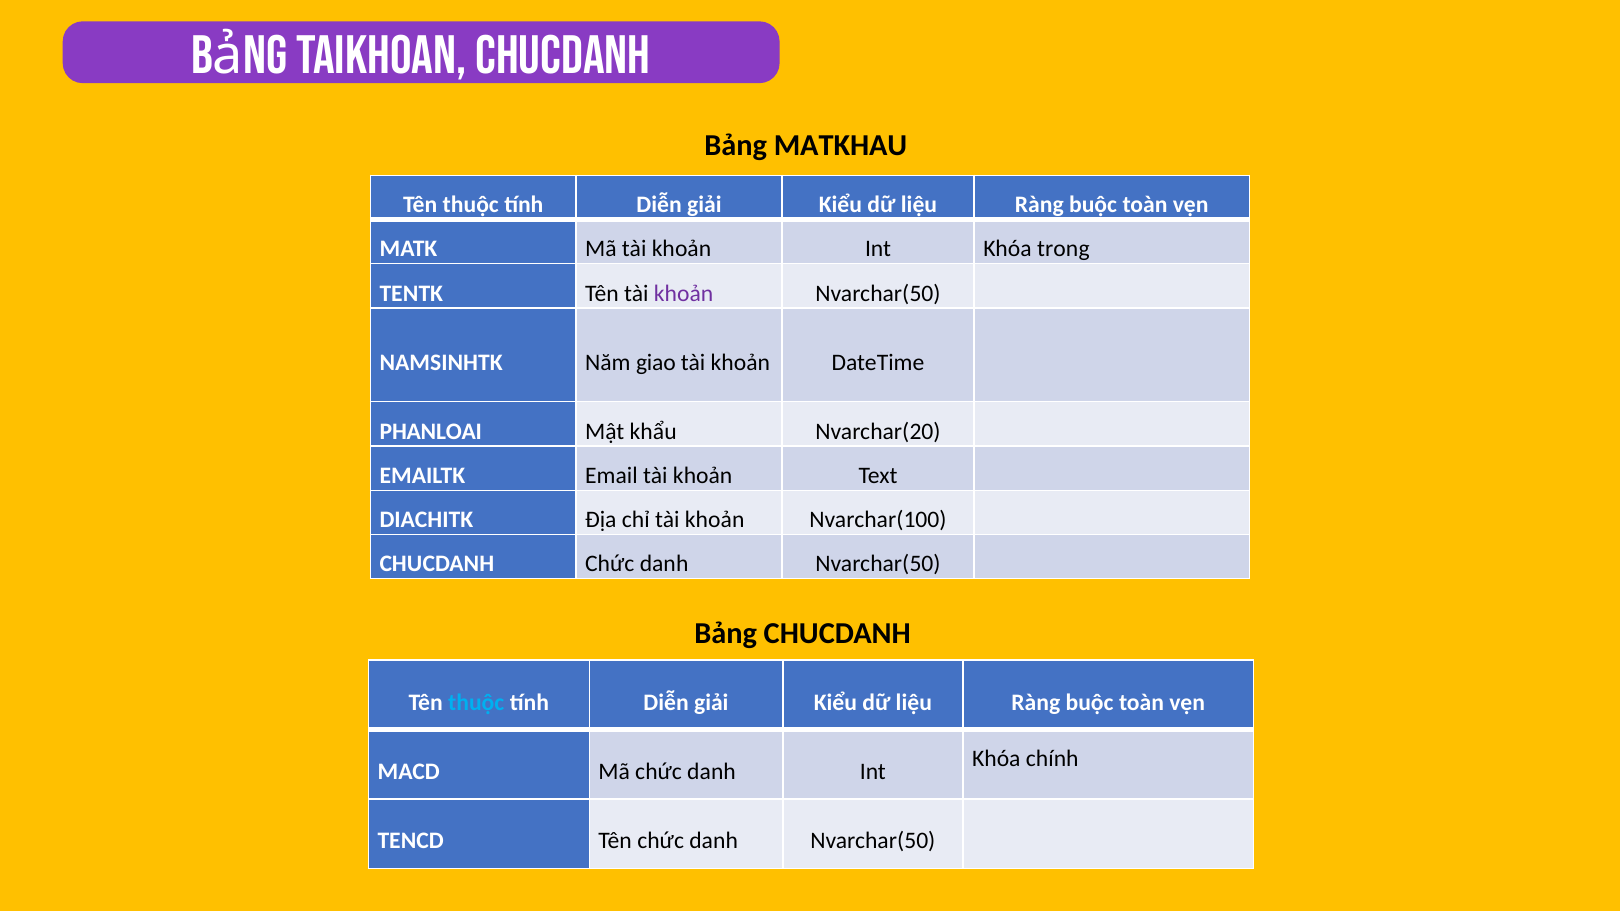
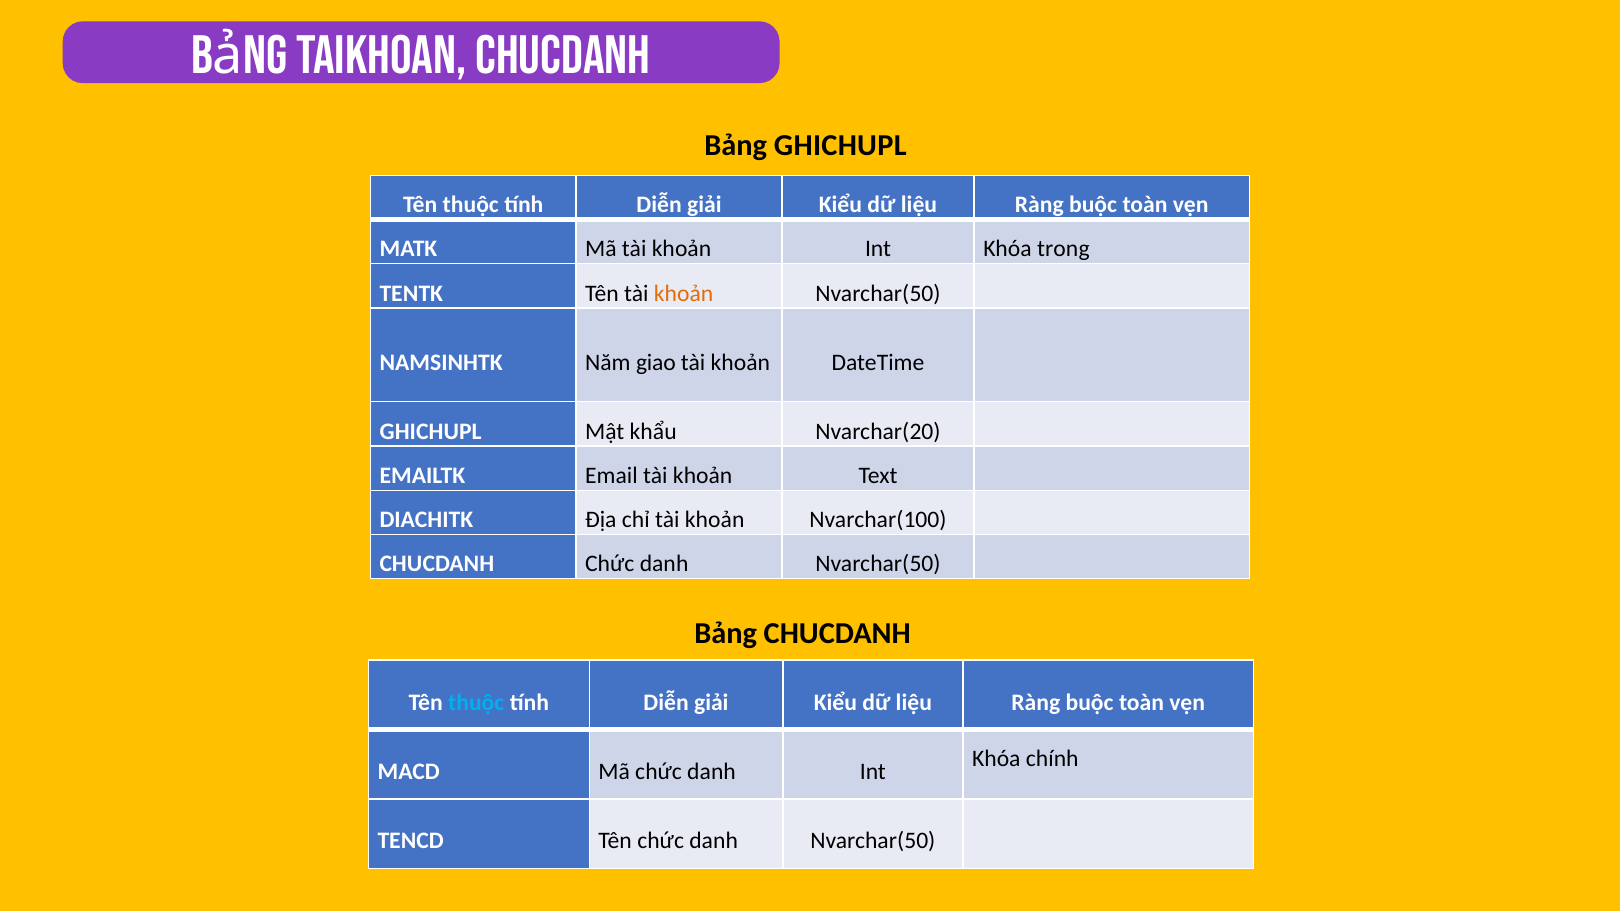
Bảng MATKHAU: MATKHAU -> GHICHUPL
khoản at (684, 293) colour: purple -> orange
PHANLOAI at (431, 431): PHANLOAI -> GHICHUPL
